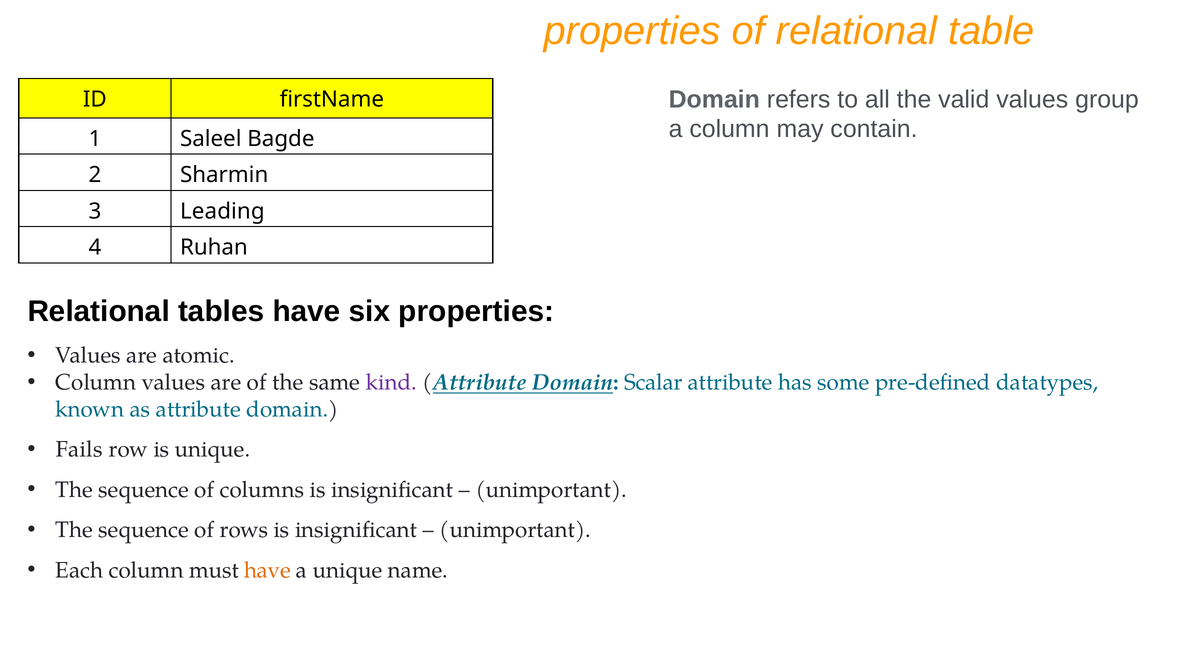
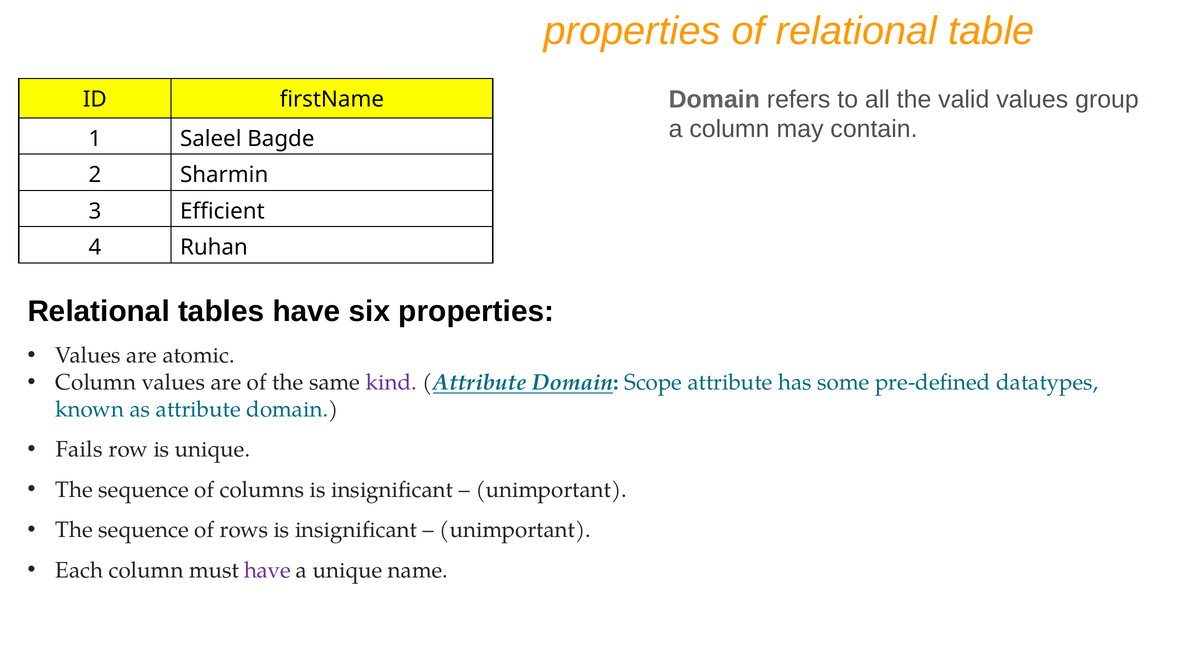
Leading: Leading -> Efficient
Scalar: Scalar -> Scope
have at (268, 570) colour: orange -> purple
